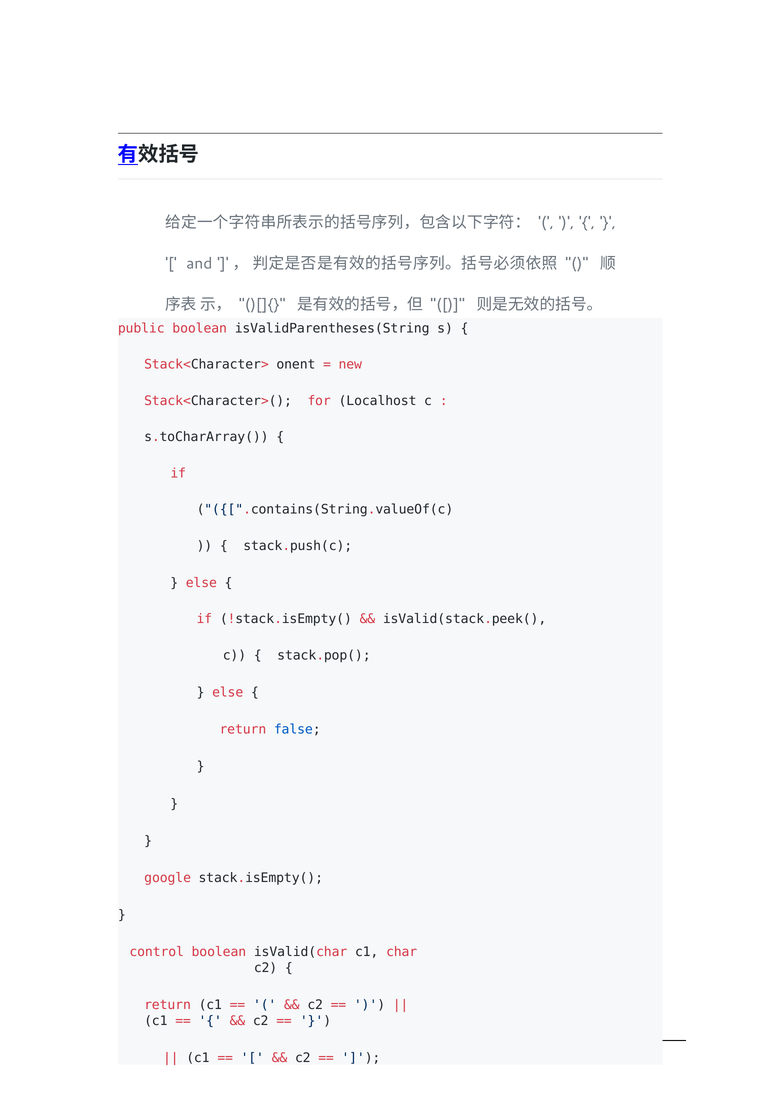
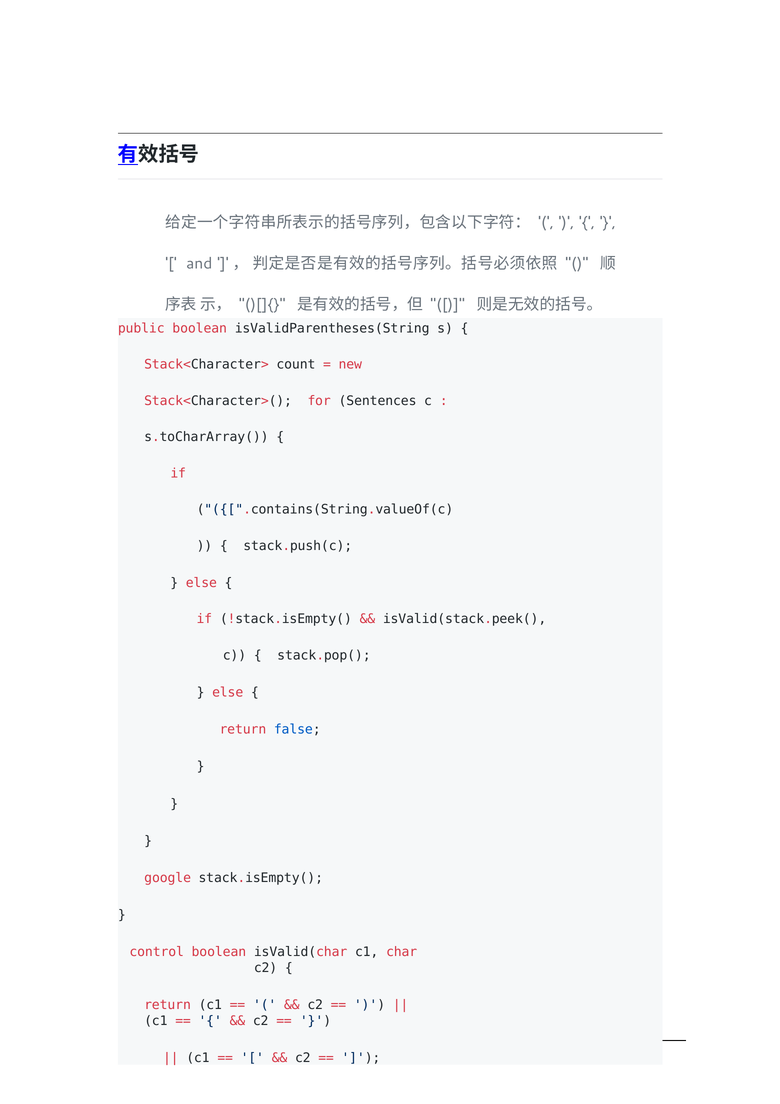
onent: onent -> count
Localhost: Localhost -> Sentences
